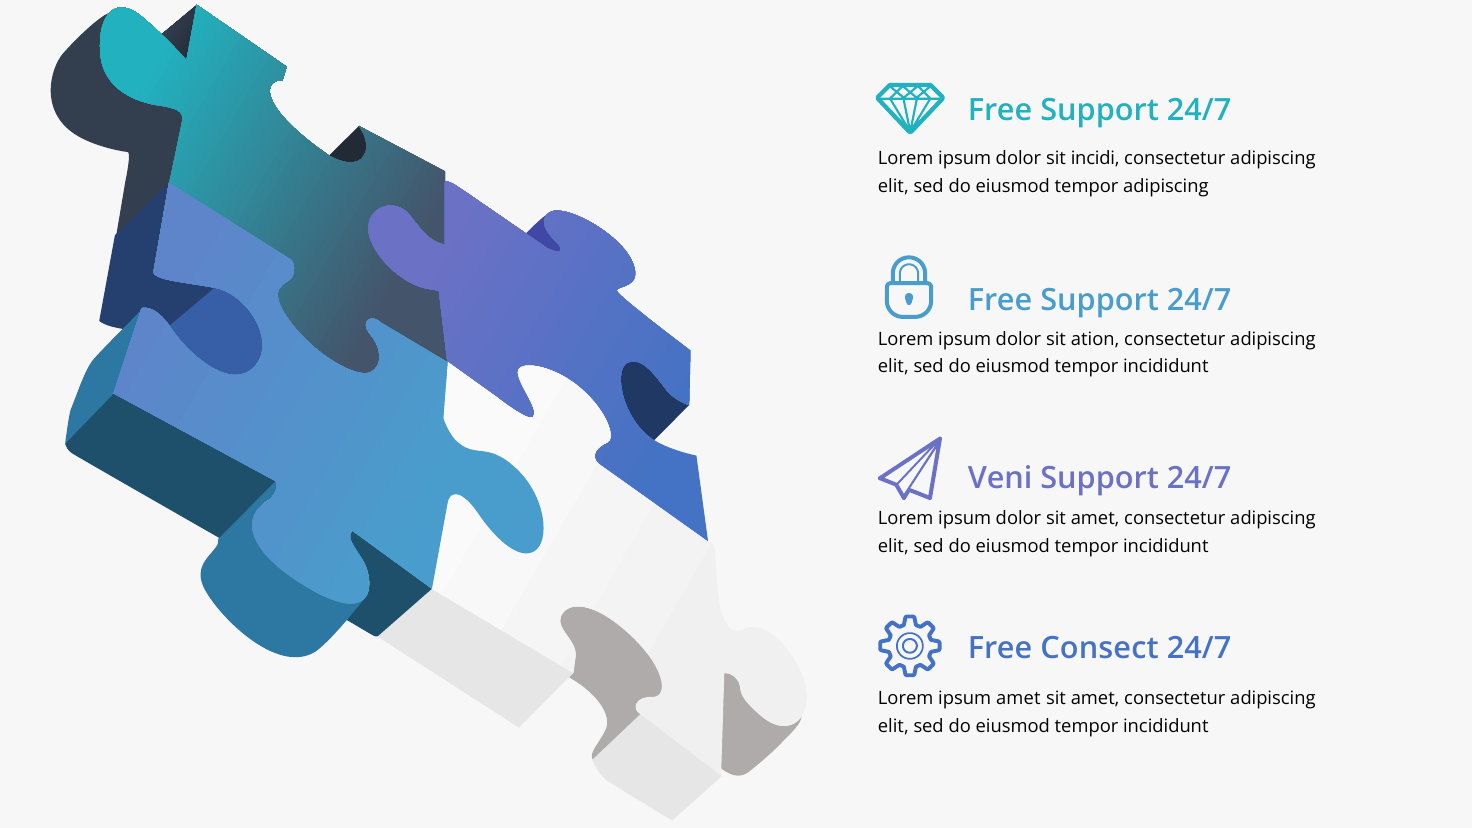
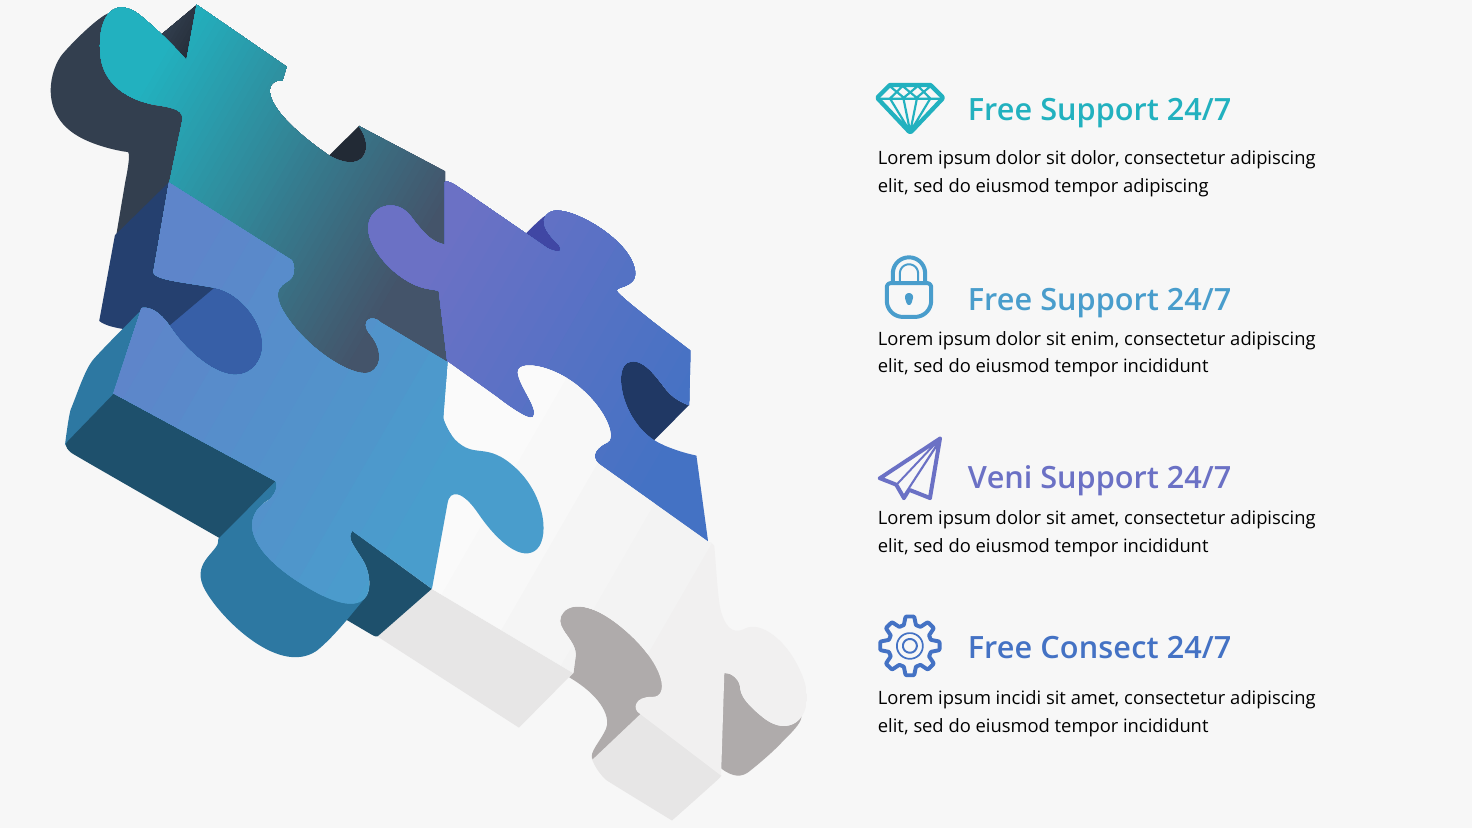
sit incidi: incidi -> dolor
ation: ation -> enim
ipsum amet: amet -> incidi
